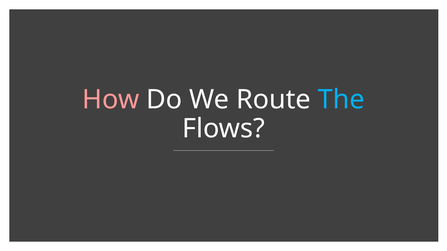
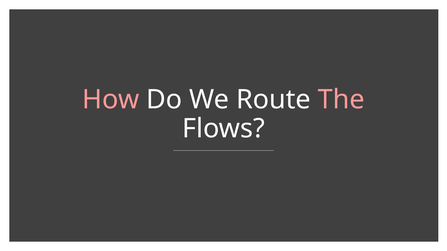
The colour: light blue -> pink
